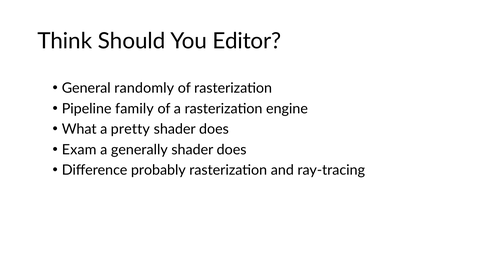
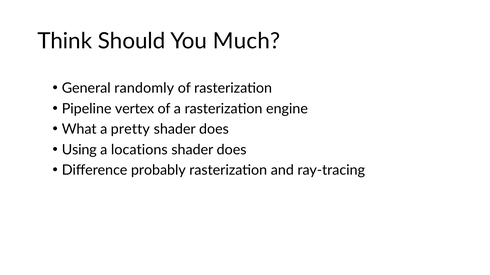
Editor: Editor -> Much
family: family -> vertex
Exam: Exam -> Using
generally: generally -> locations
